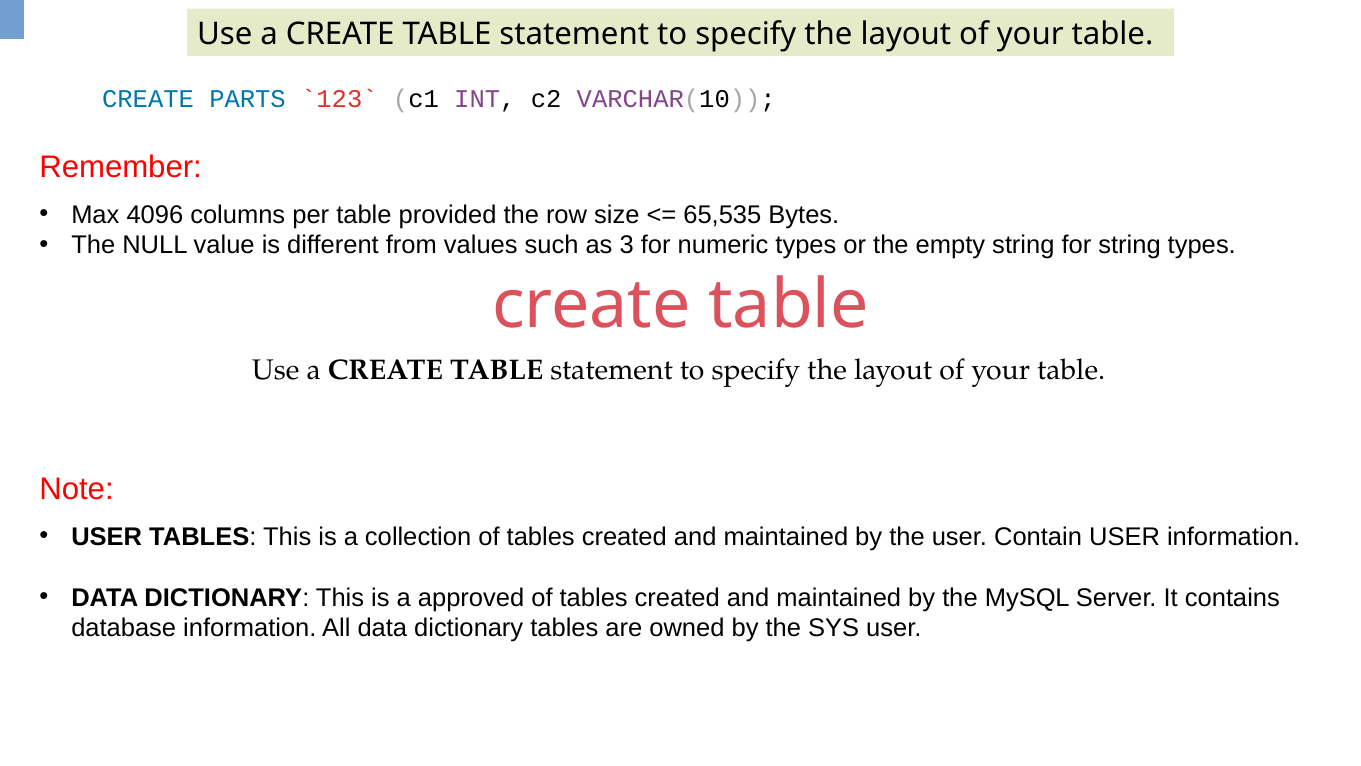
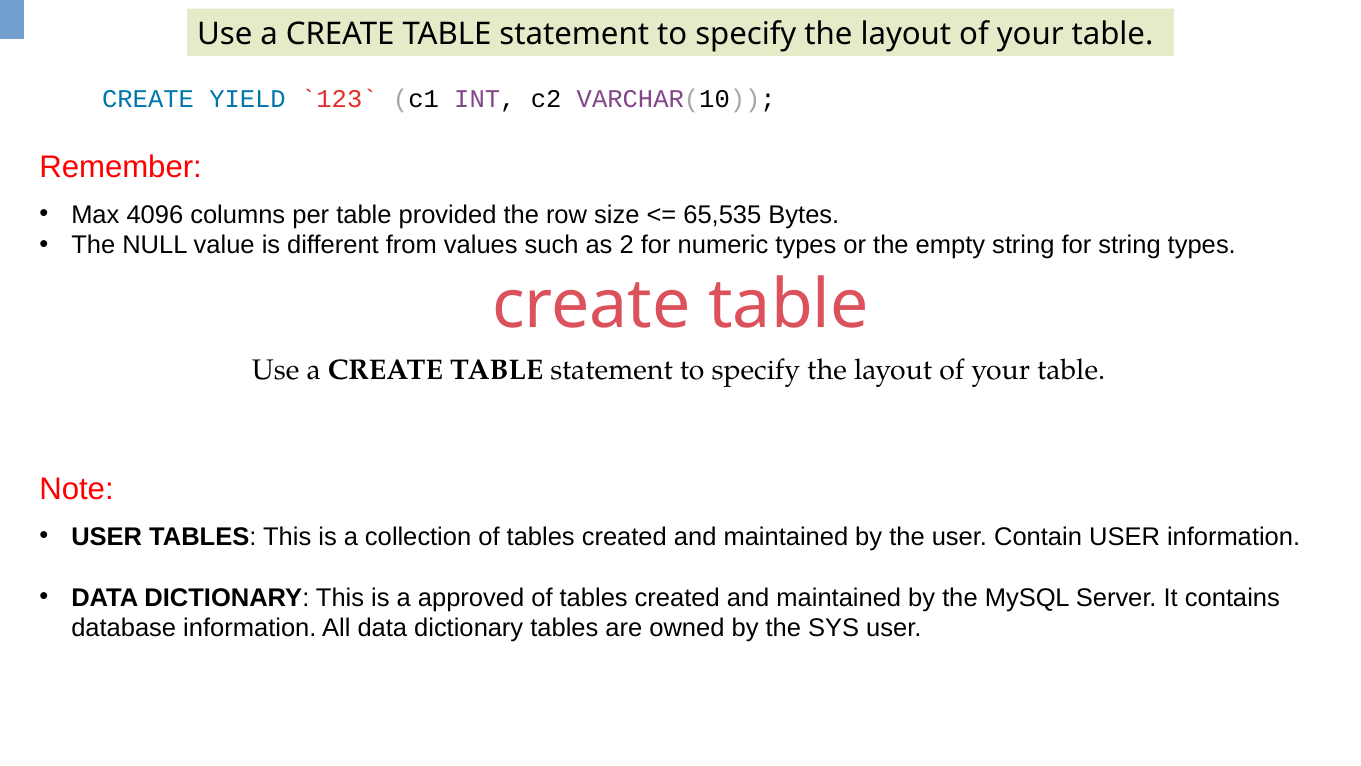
PARTS: PARTS -> YIELD
3: 3 -> 2
